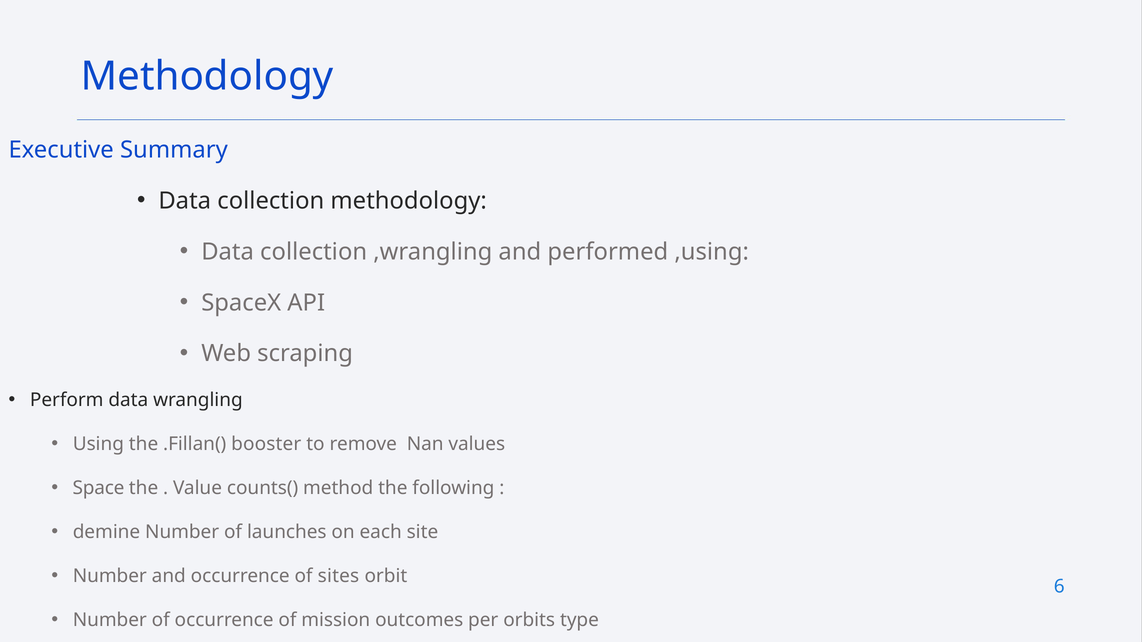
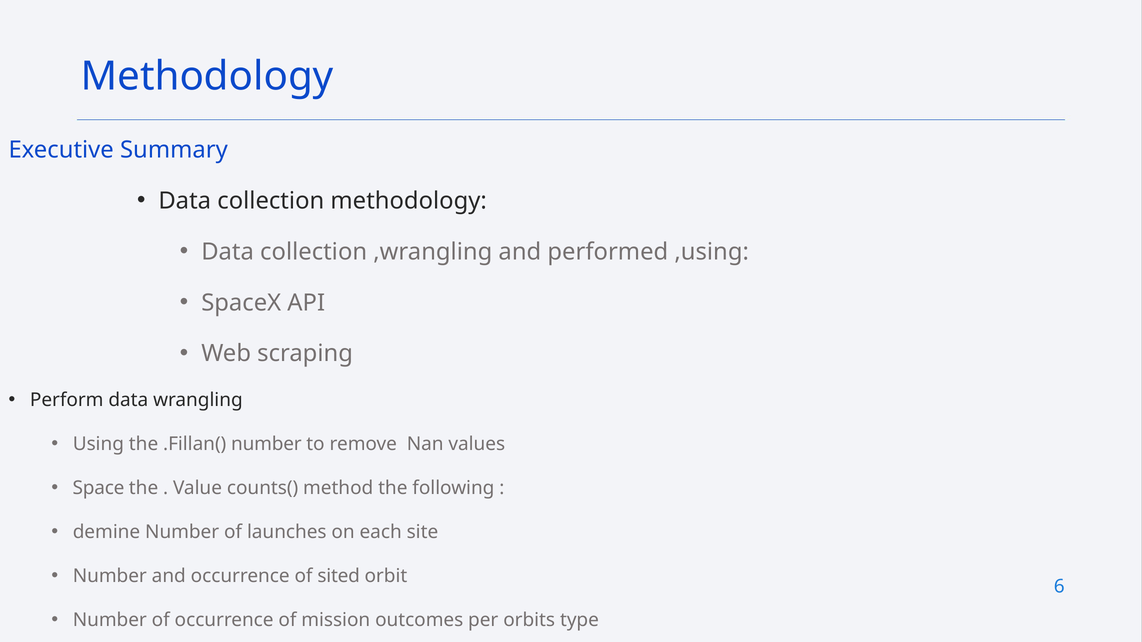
.Fillan( booster: booster -> number
sites: sites -> sited
